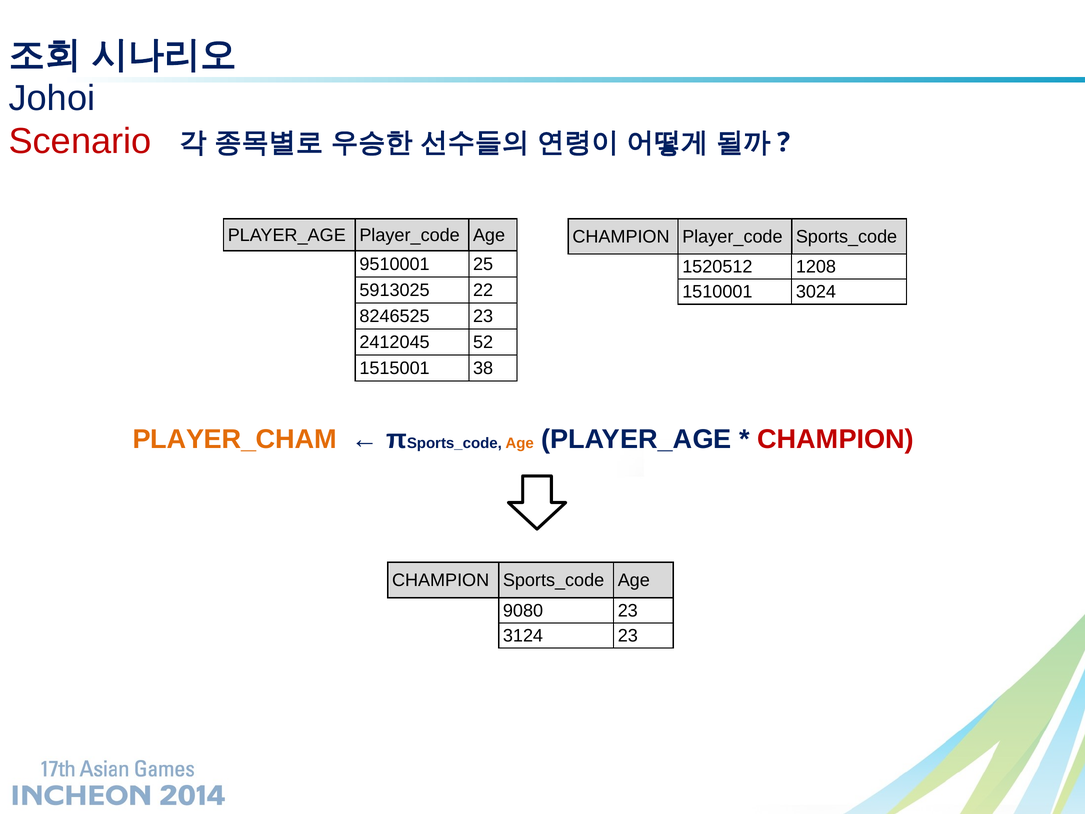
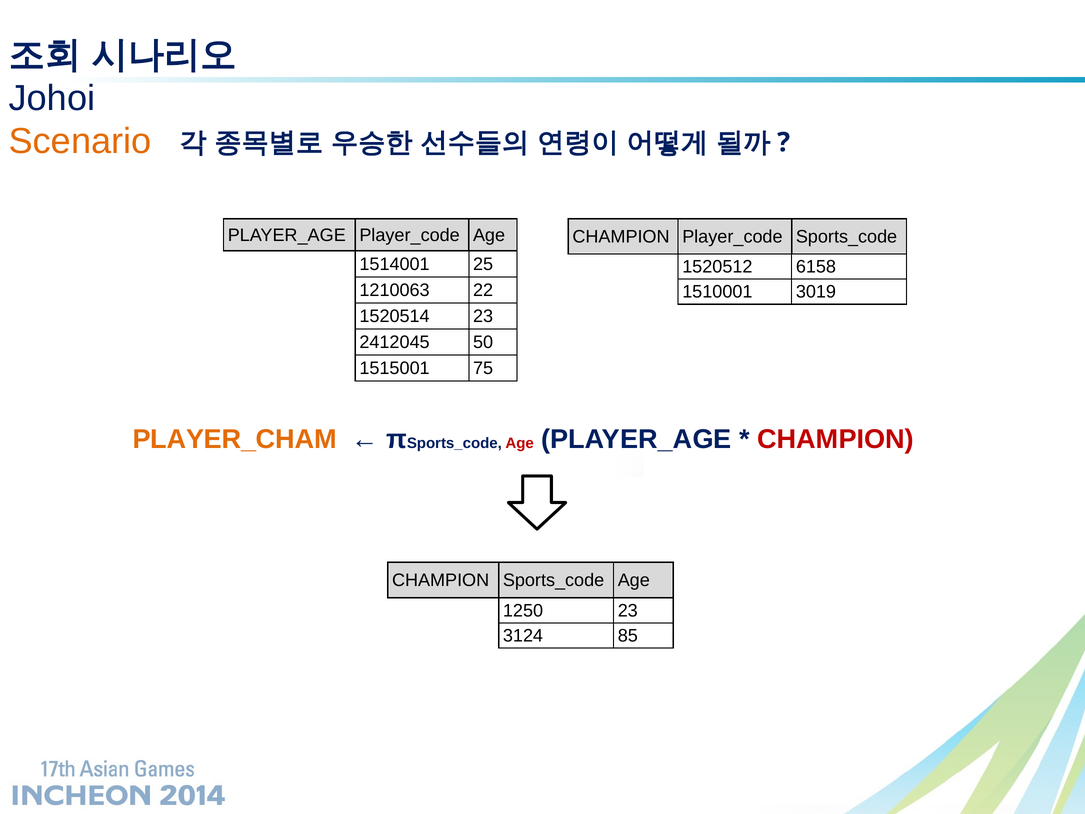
Scenario colour: red -> orange
9510001: 9510001 -> 1514001
1208: 1208 -> 6158
5913025: 5913025 -> 1210063
3024: 3024 -> 3019
8246525: 8246525 -> 1520514
52: 52 -> 50
38: 38 -> 75
Age at (520, 443) colour: orange -> red
9080: 9080 -> 1250
3124 23: 23 -> 85
